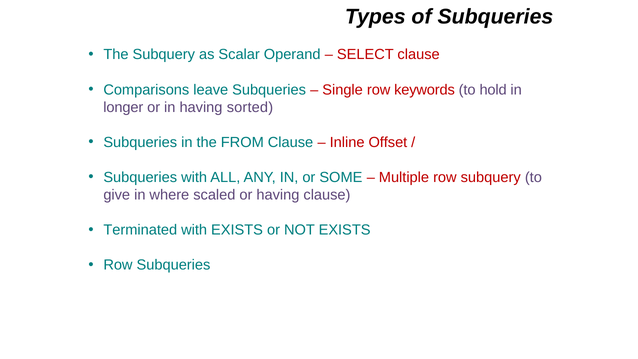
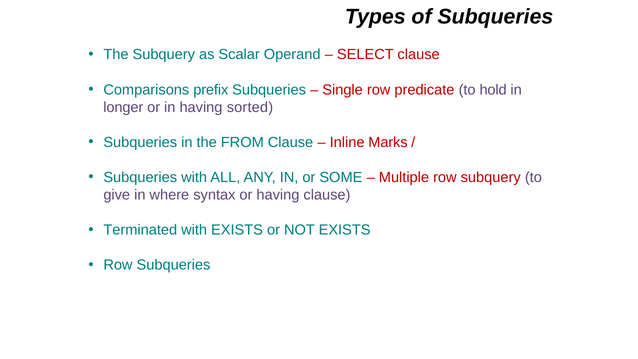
leave: leave -> prefix
keywords: keywords -> predicate
Offset: Offset -> Marks
scaled: scaled -> syntax
